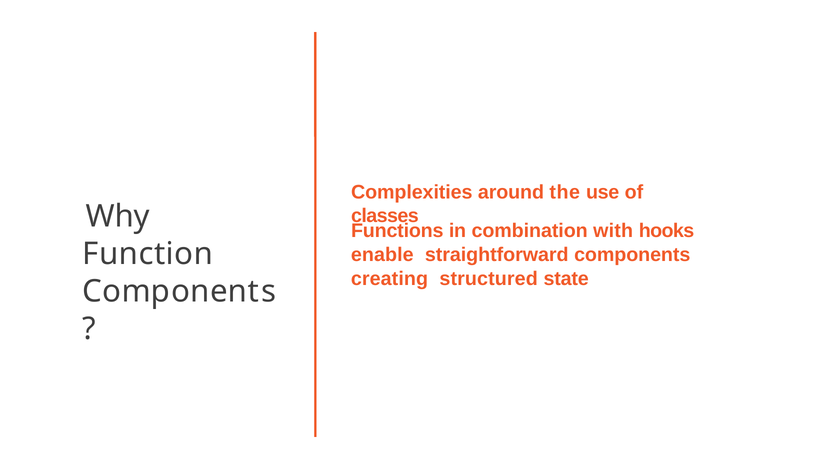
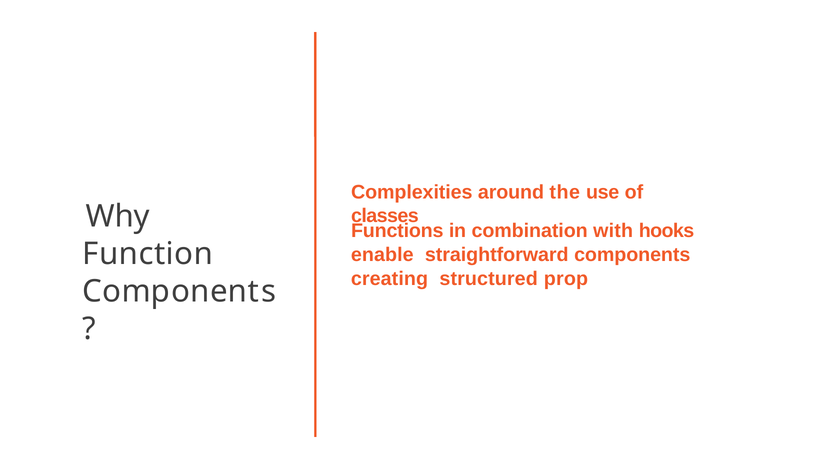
state: state -> prop
